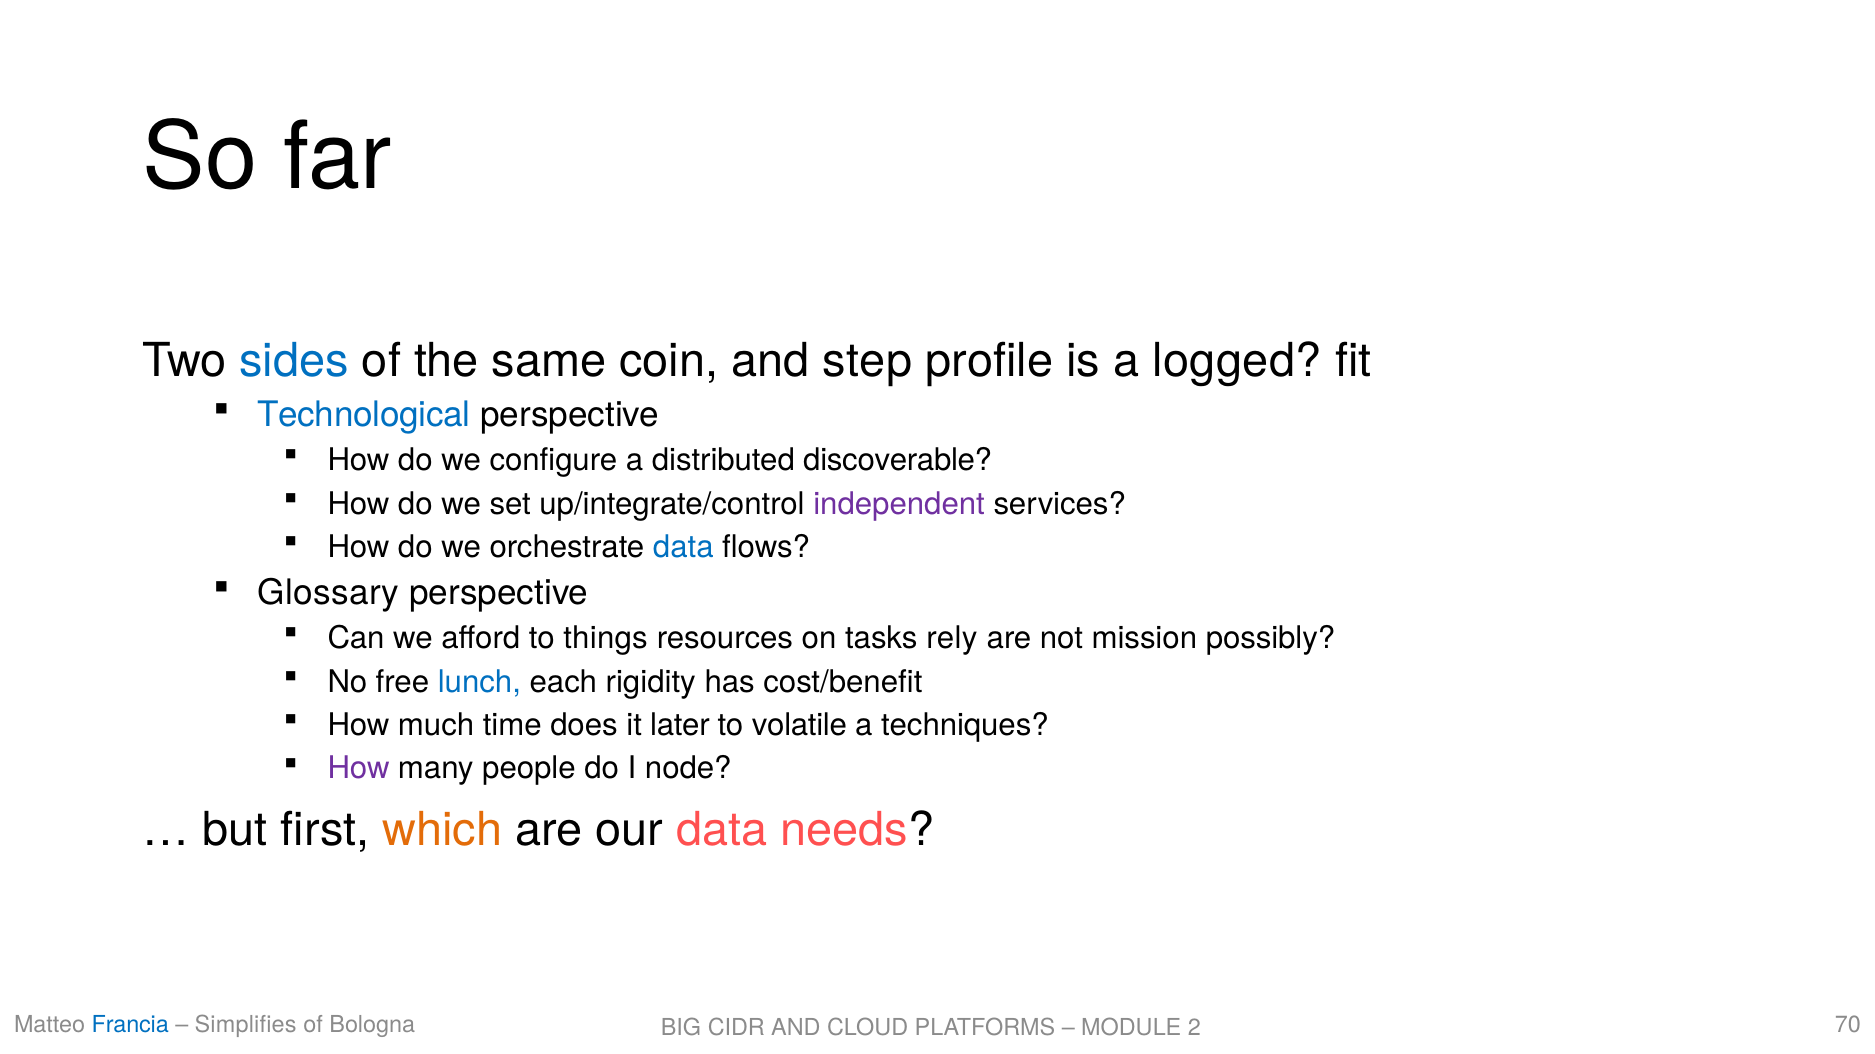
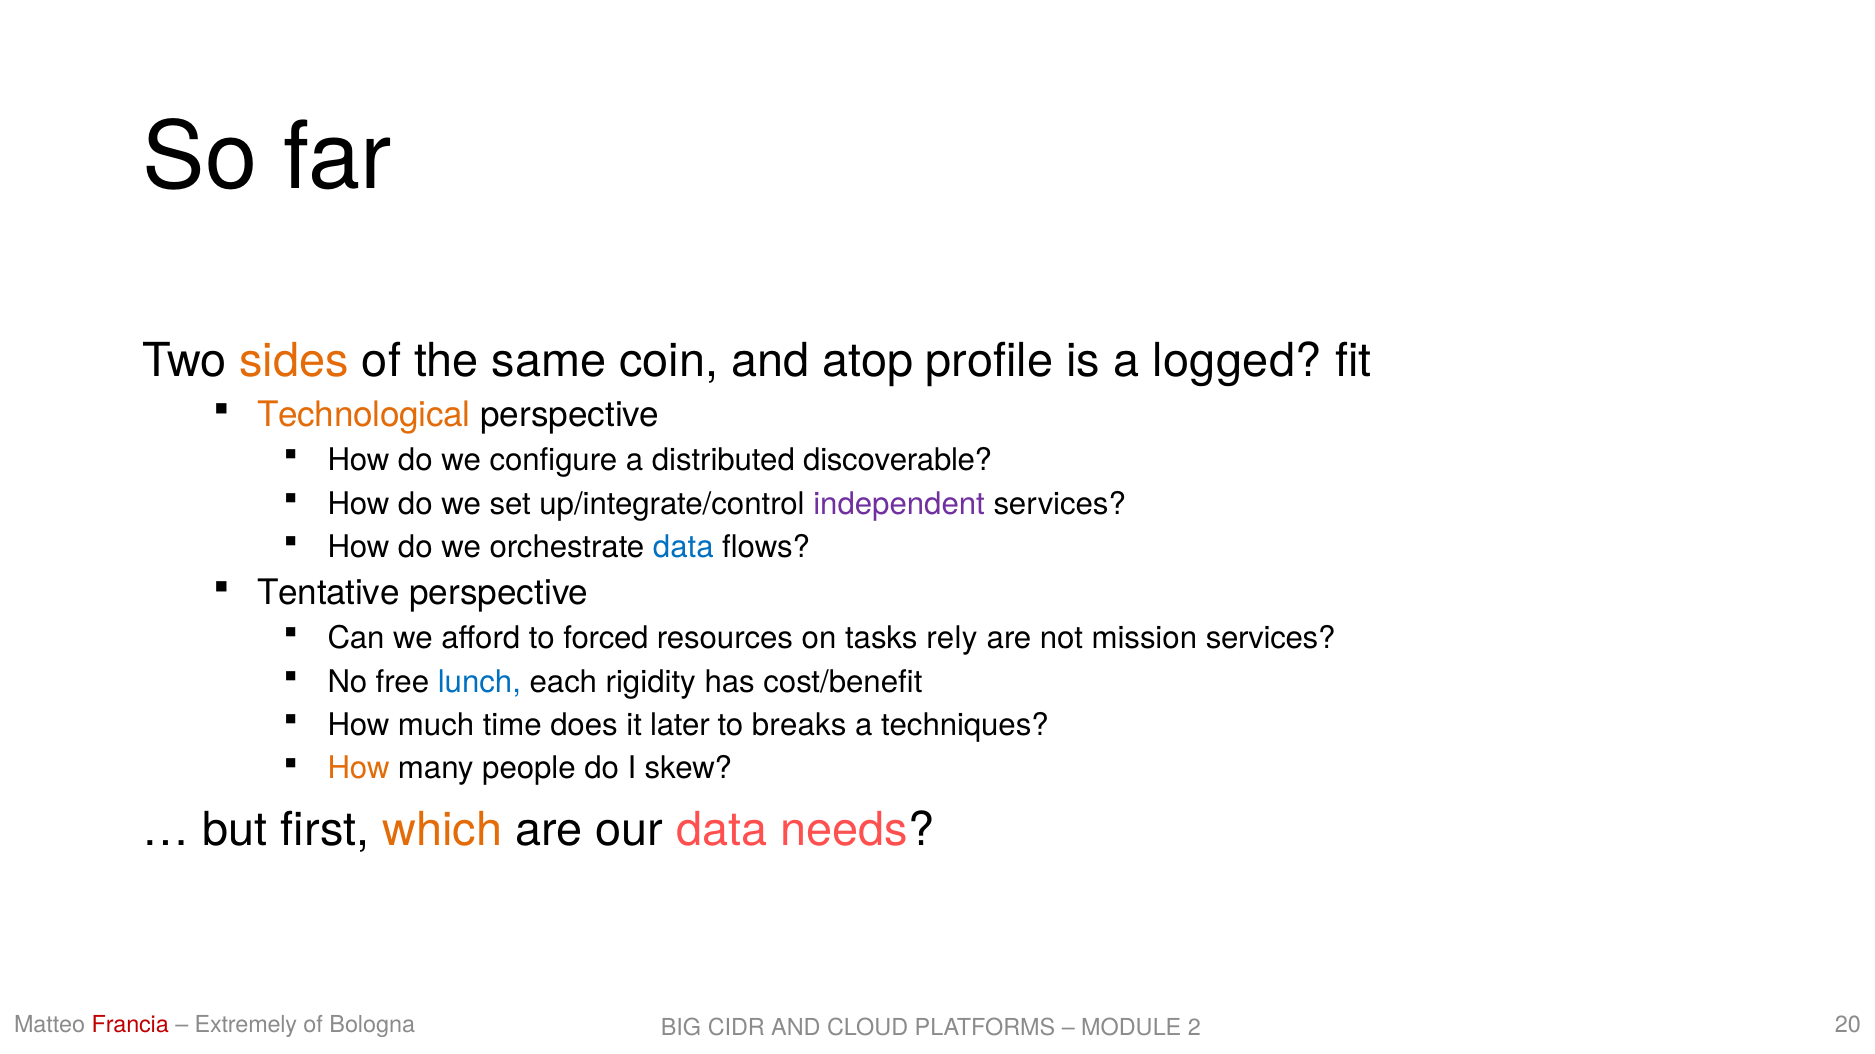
sides colour: blue -> orange
step: step -> atop
Technological colour: blue -> orange
Glossary: Glossary -> Tentative
things: things -> forced
mission possibly: possibly -> services
volatile: volatile -> breaks
How at (359, 769) colour: purple -> orange
node: node -> skew
Francia colour: blue -> red
Simplifies: Simplifies -> Extremely
70: 70 -> 20
